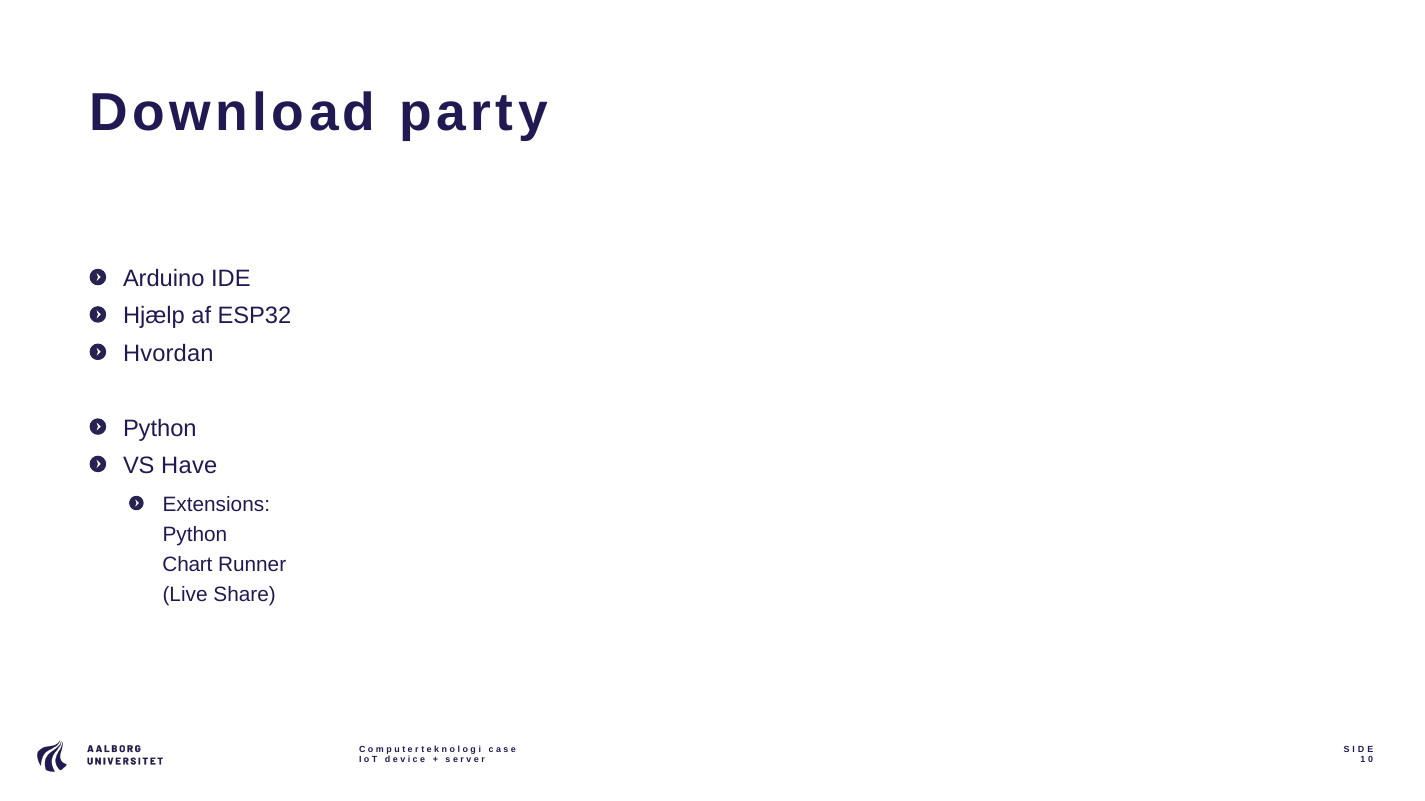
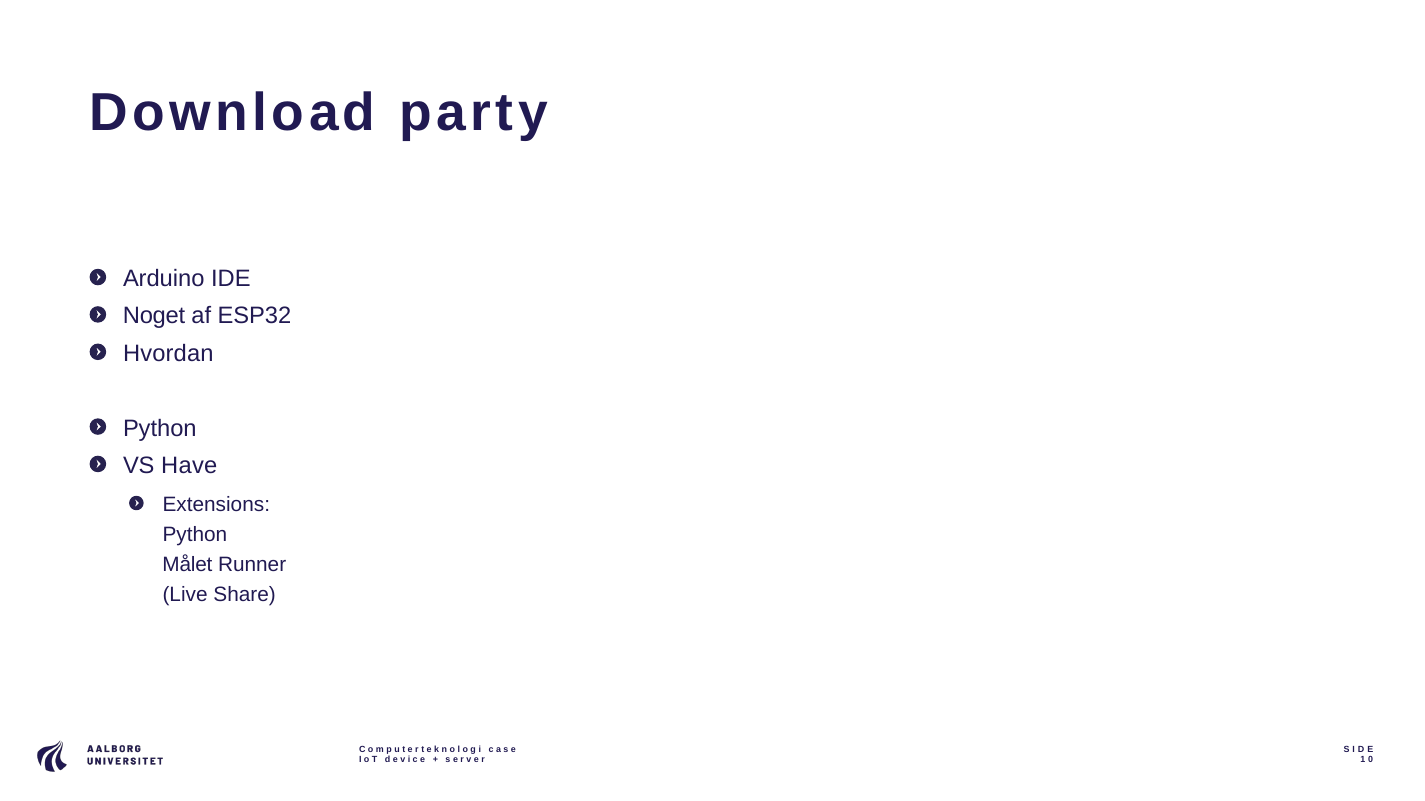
Hjælp: Hjælp -> Noget
Chart: Chart -> Målet
